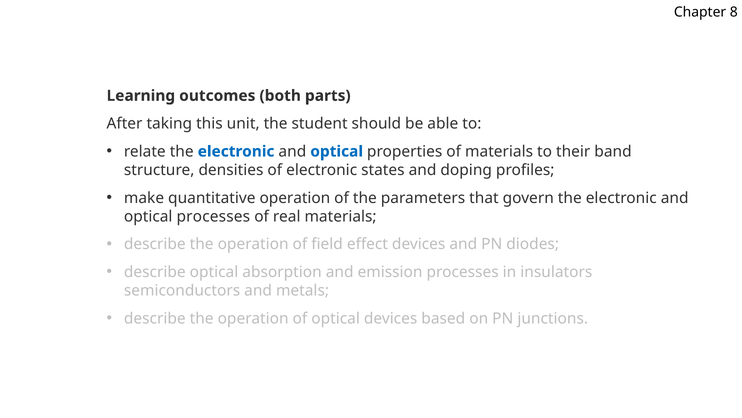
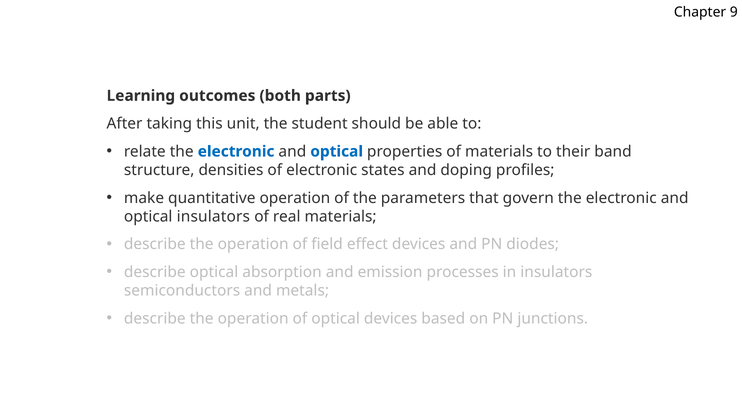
8: 8 -> 9
optical processes: processes -> insulators
